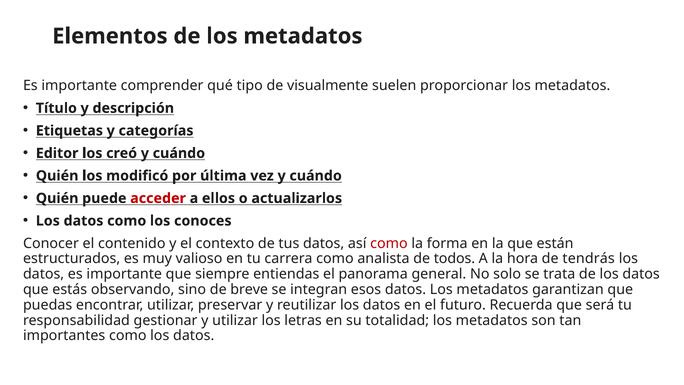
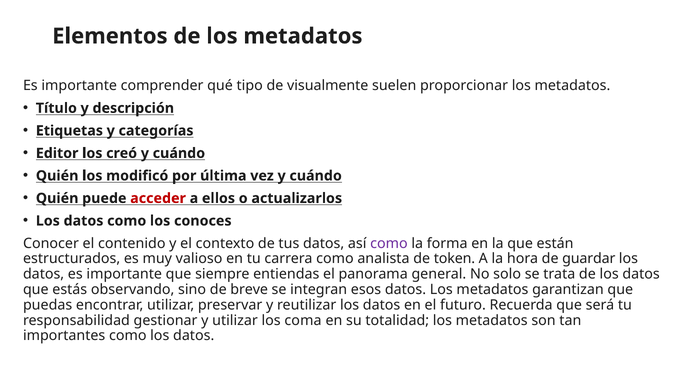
como at (389, 243) colour: red -> purple
todos: todos -> token
tendrás: tendrás -> guardar
letras: letras -> coma
